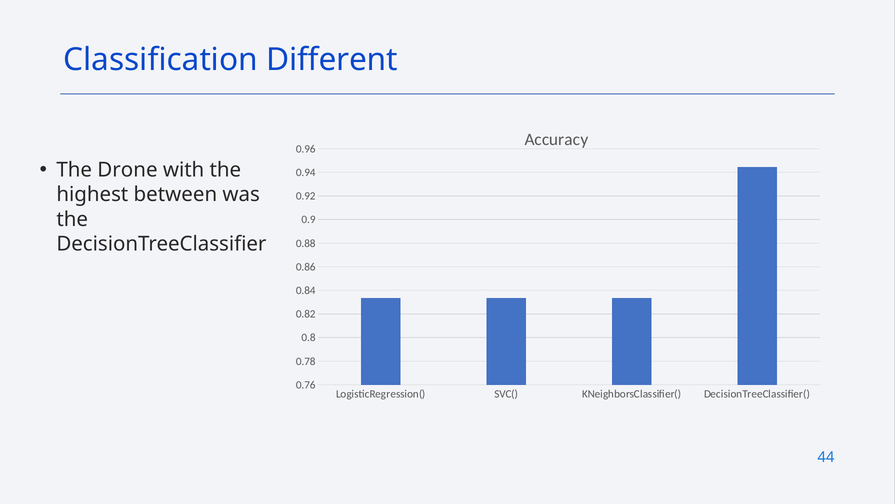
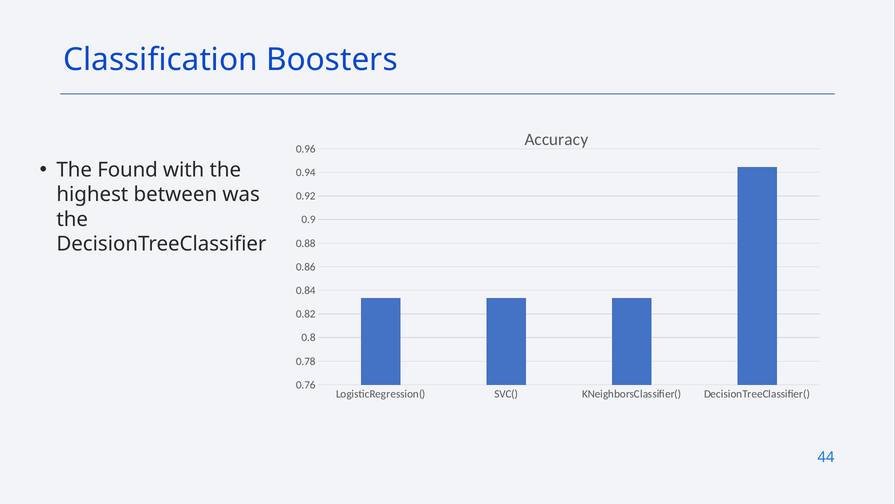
Different: Different -> Boosters
Drone: Drone -> Found
